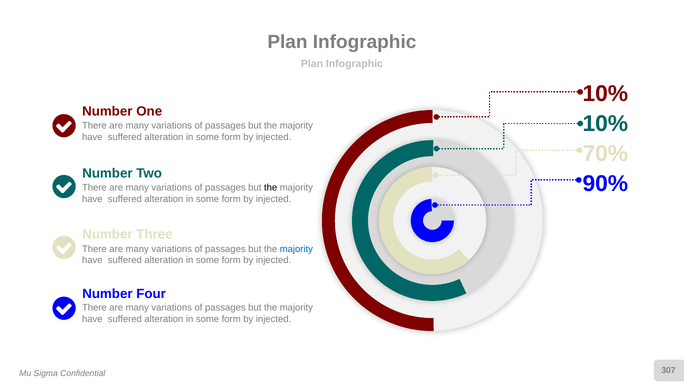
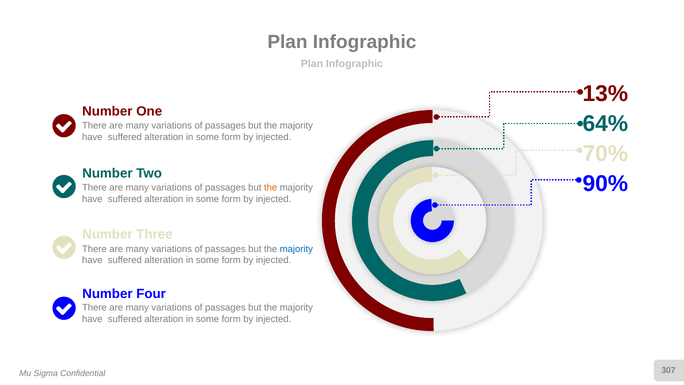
10% at (605, 94): 10% -> 13%
10% at (605, 123): 10% -> 64%
the at (271, 188) colour: black -> orange
